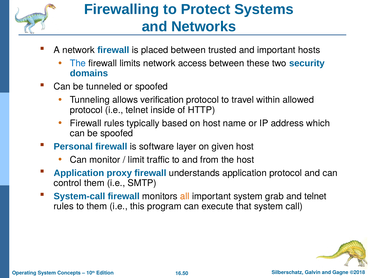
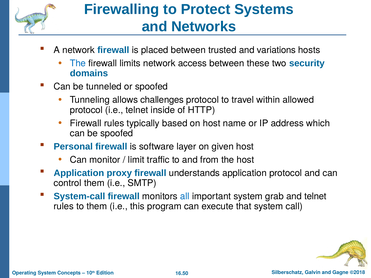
and important: important -> variations
verification: verification -> challenges
all colour: orange -> blue
